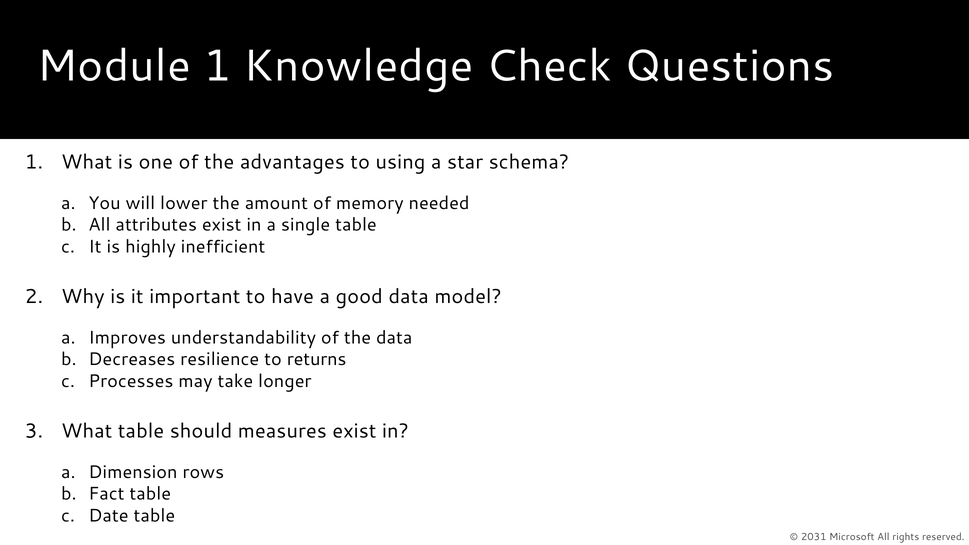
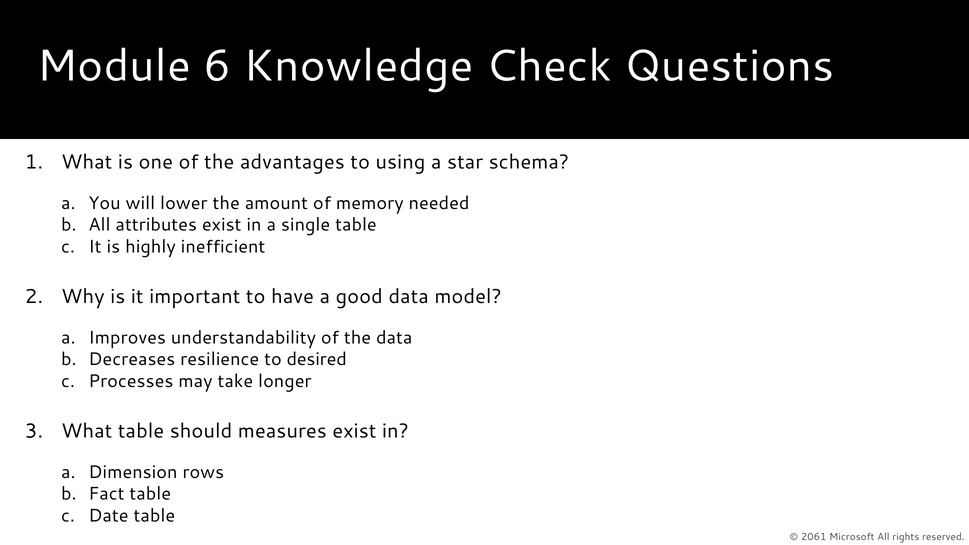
Module 1: 1 -> 6
returns: returns -> desired
2031: 2031 -> 2061
